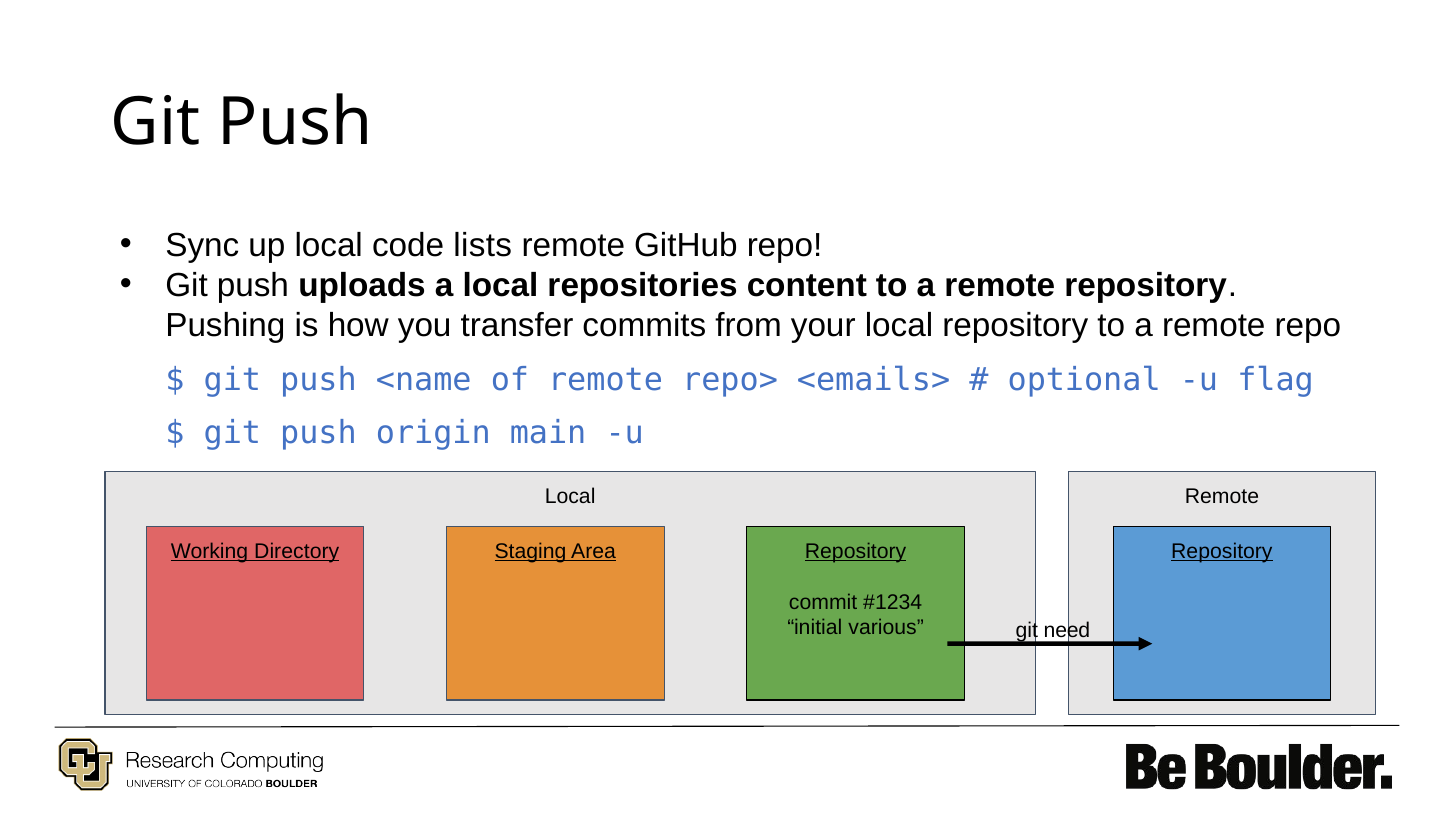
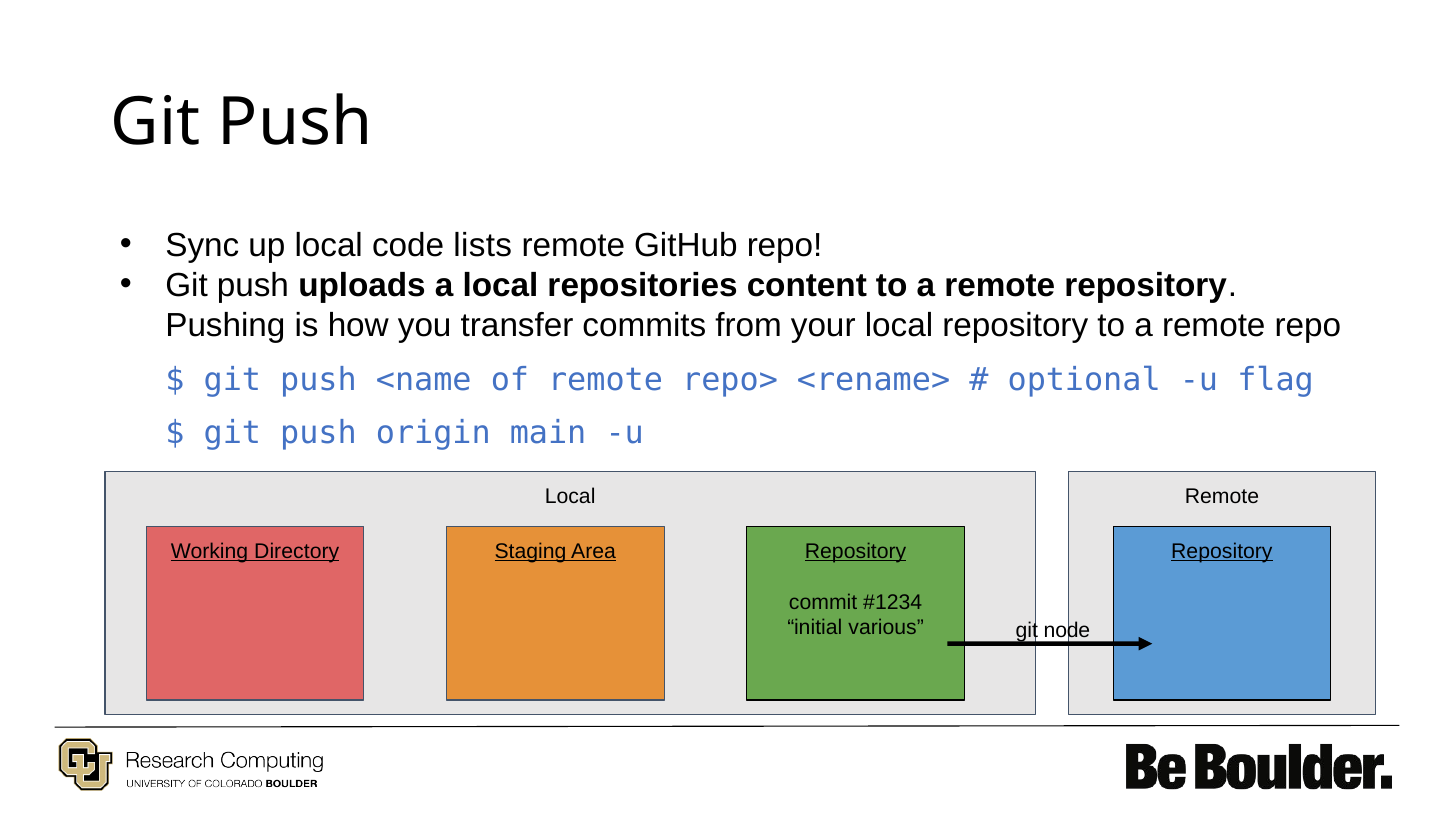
<emails>: <emails> -> <rename>
need: need -> node
